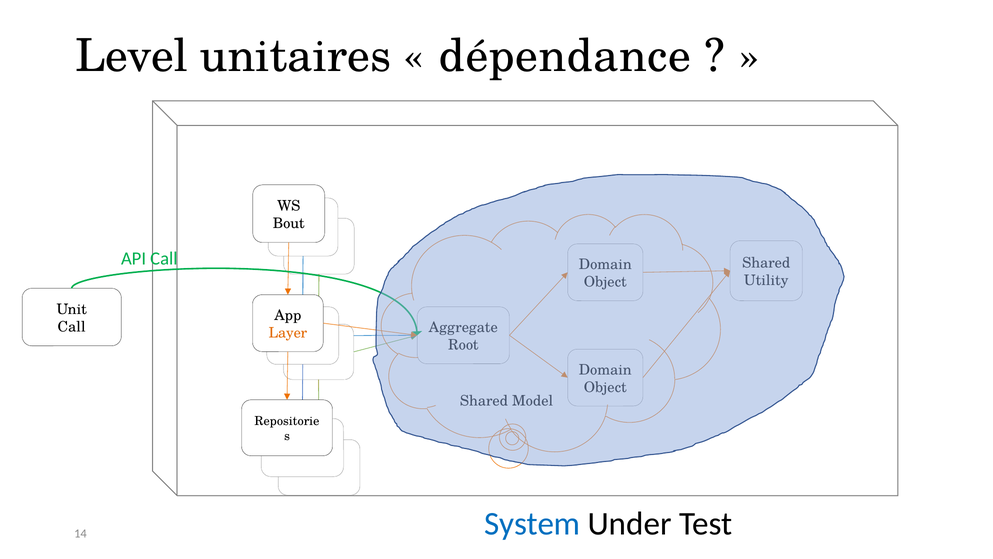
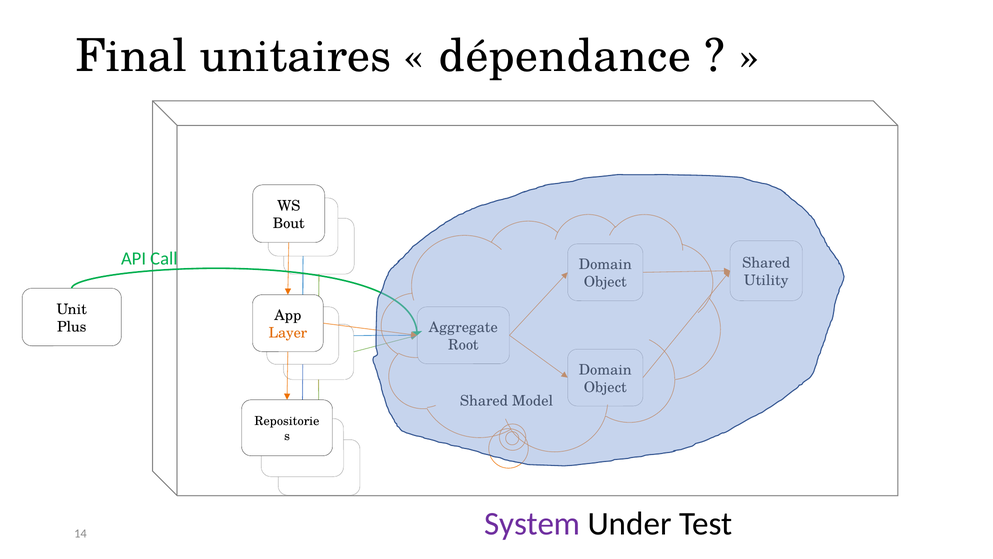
Level: Level -> Final
Call at (72, 327): Call -> Plus
System colour: blue -> purple
